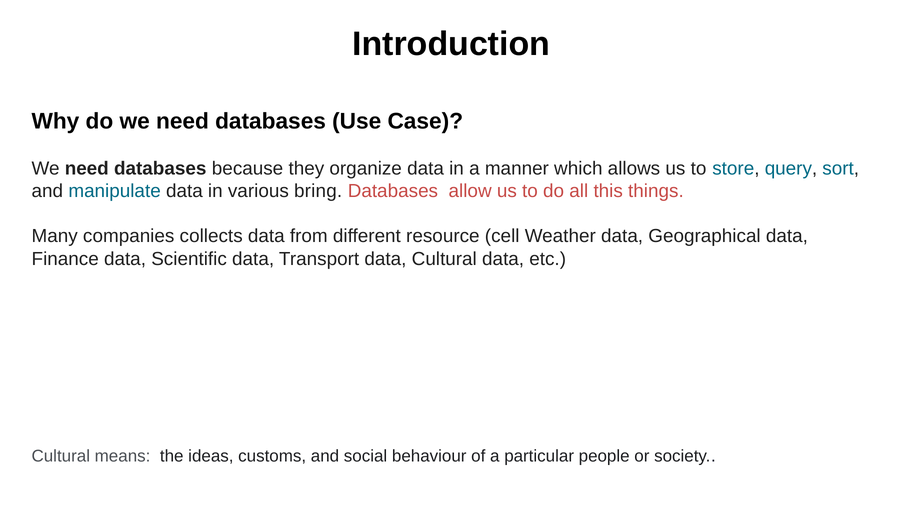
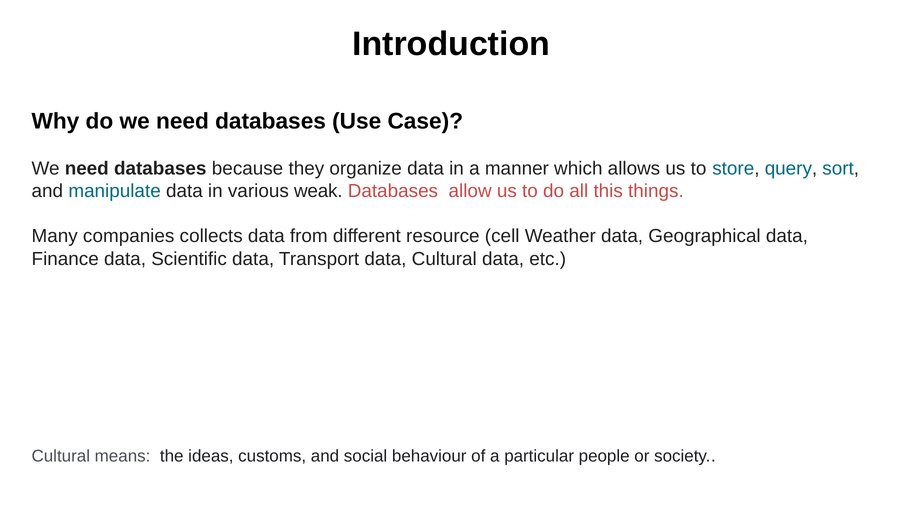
bring: bring -> weak
